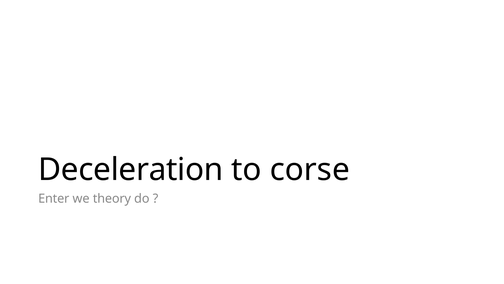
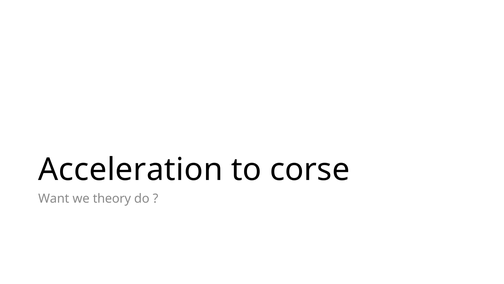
Deceleration: Deceleration -> Acceleration
Enter: Enter -> Want
